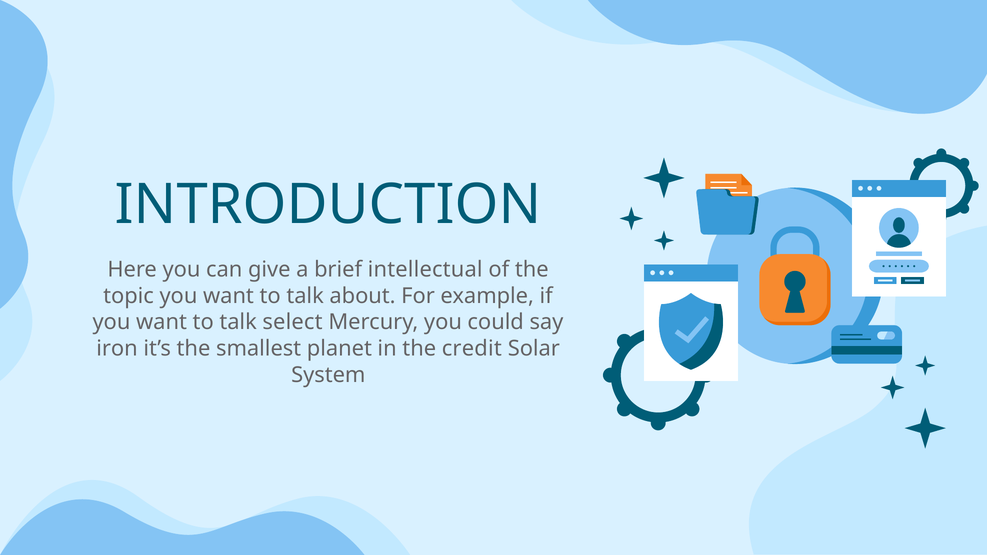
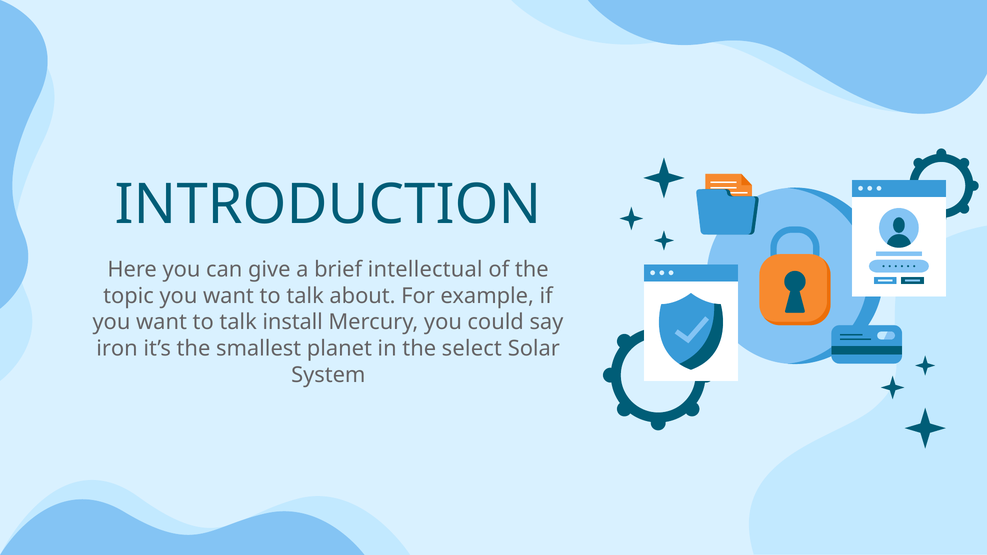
select: select -> install
credit: credit -> select
